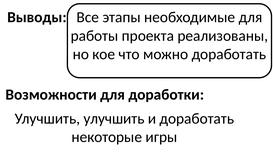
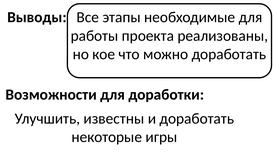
Улучшить улучшить: улучшить -> известны
